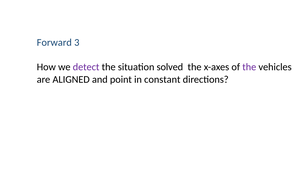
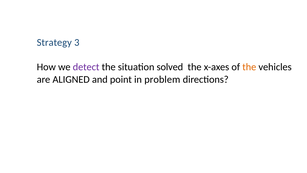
Forward: Forward -> Strategy
the at (249, 67) colour: purple -> orange
constant: constant -> problem
